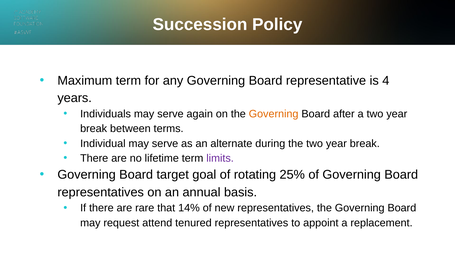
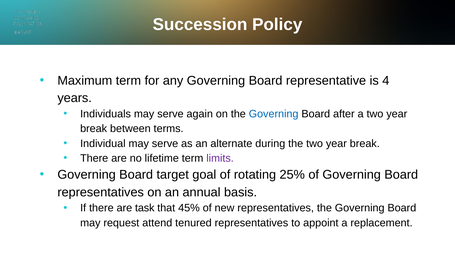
Governing at (274, 114) colour: orange -> blue
rare: rare -> task
14%: 14% -> 45%
